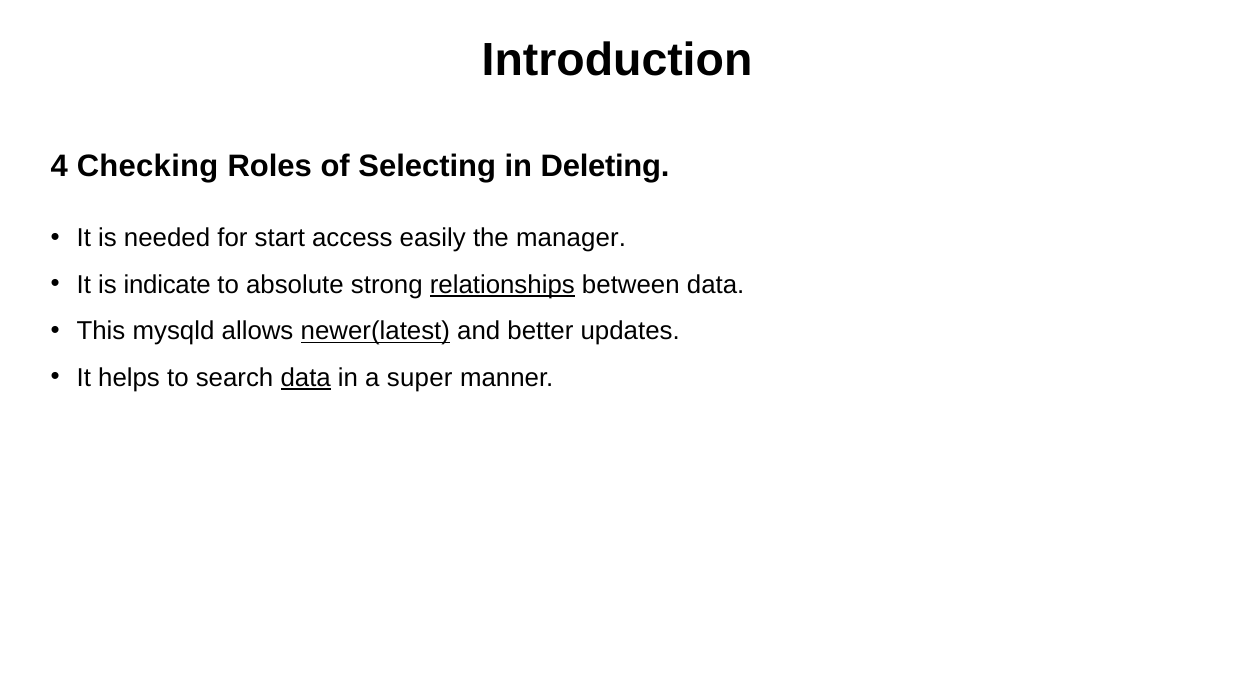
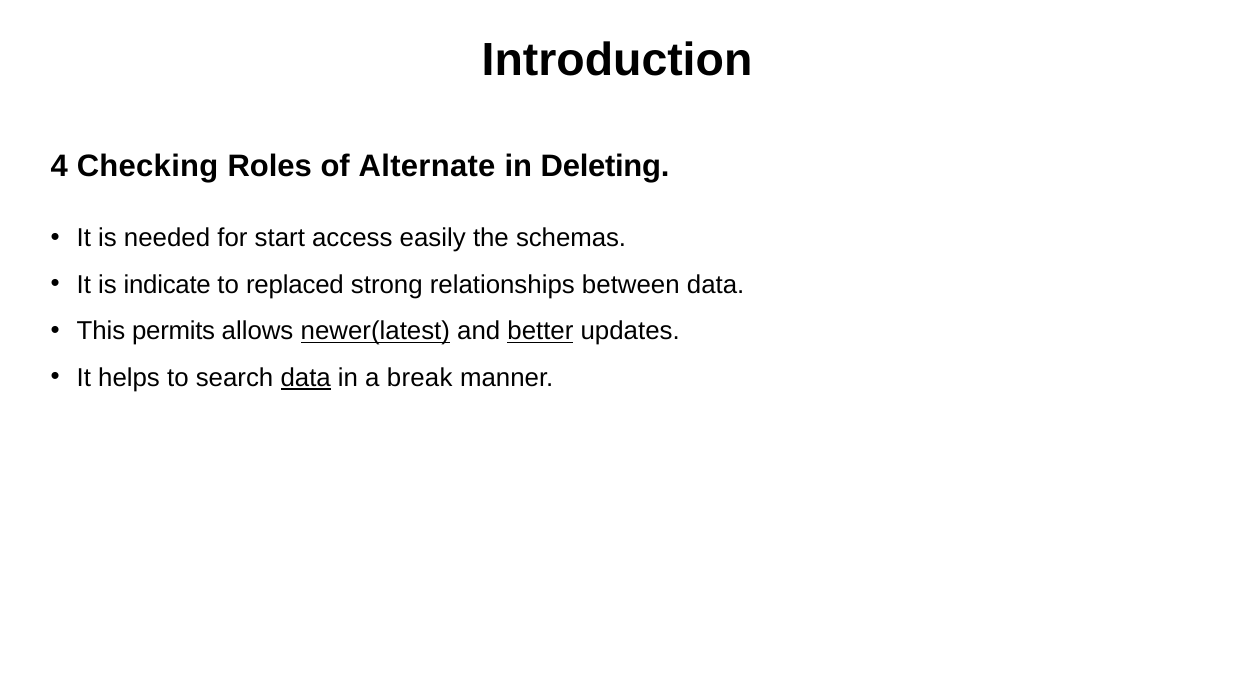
Selecting: Selecting -> Alternate
manager: manager -> schemas
absolute: absolute -> replaced
relationships underline: present -> none
mysqld: mysqld -> permits
better underline: none -> present
super: super -> break
